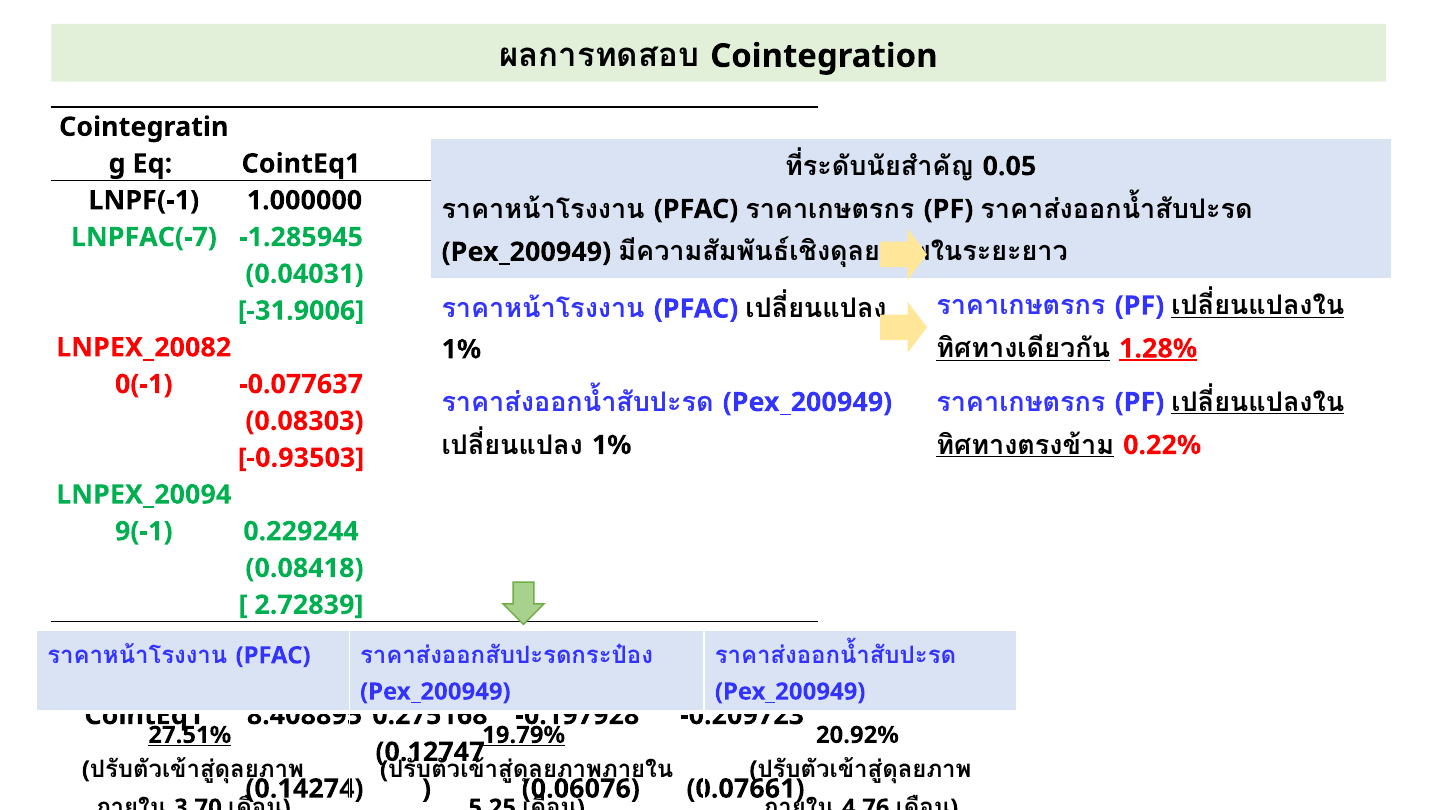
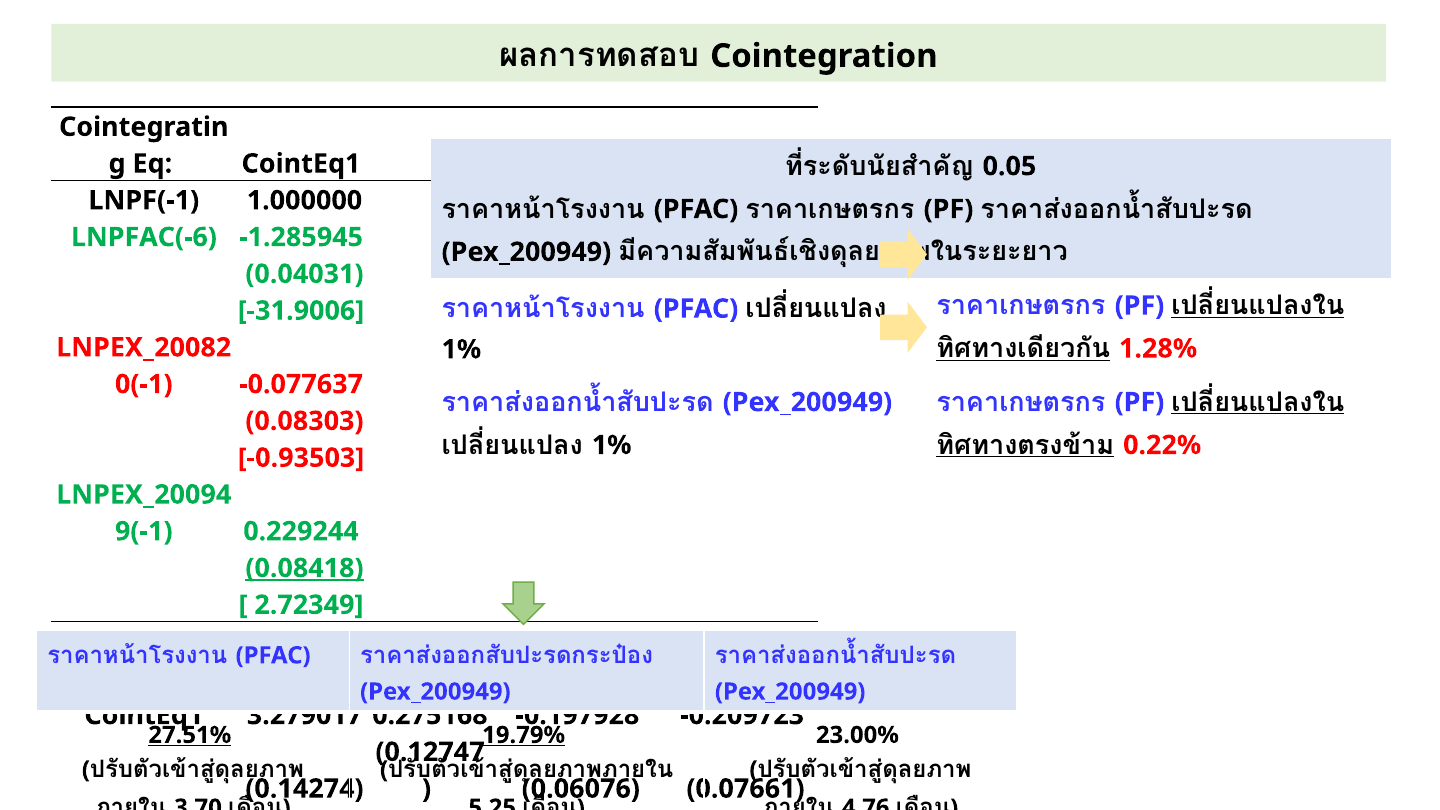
LNPFAC(-7: LNPFAC(-7 -> LNPFAC(-6
1.28% underline: present -> none
0.08418 underline: none -> present
2.72839: 2.72839 -> 2.72349
8.408895: 8.408895 -> 3.279017
20.92%: 20.92% -> 23.00%
